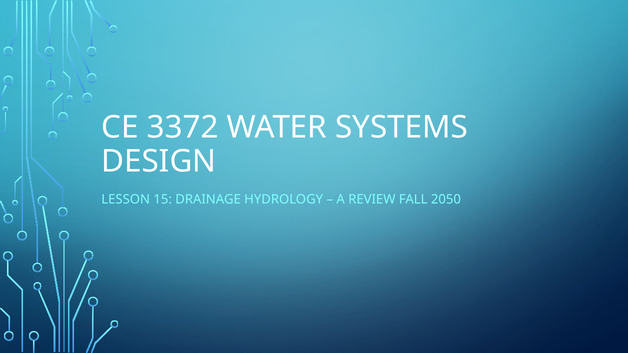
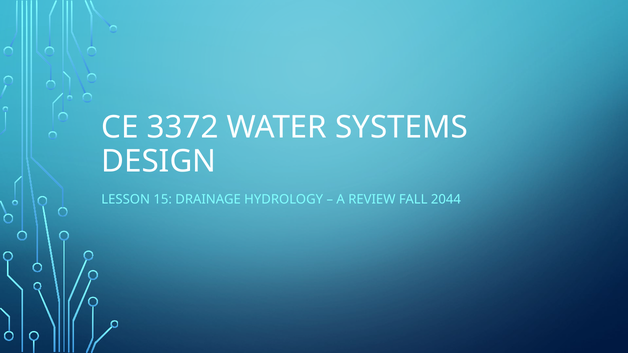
2050: 2050 -> 2044
